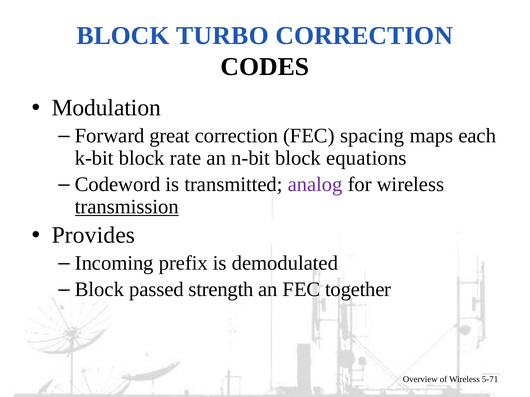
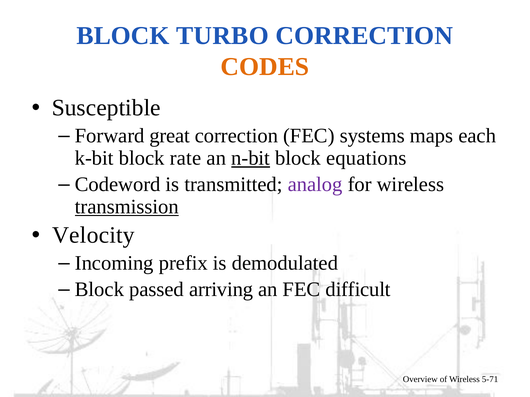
CODES colour: black -> orange
Modulation: Modulation -> Susceptible
spacing: spacing -> systems
n-bit underline: none -> present
Provides: Provides -> Velocity
strength: strength -> arriving
together: together -> difficult
